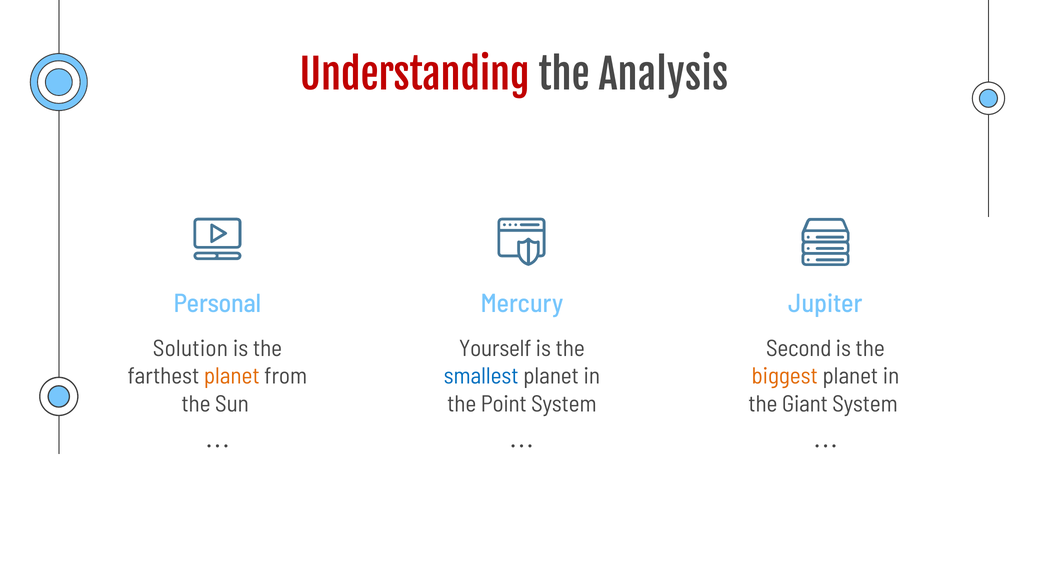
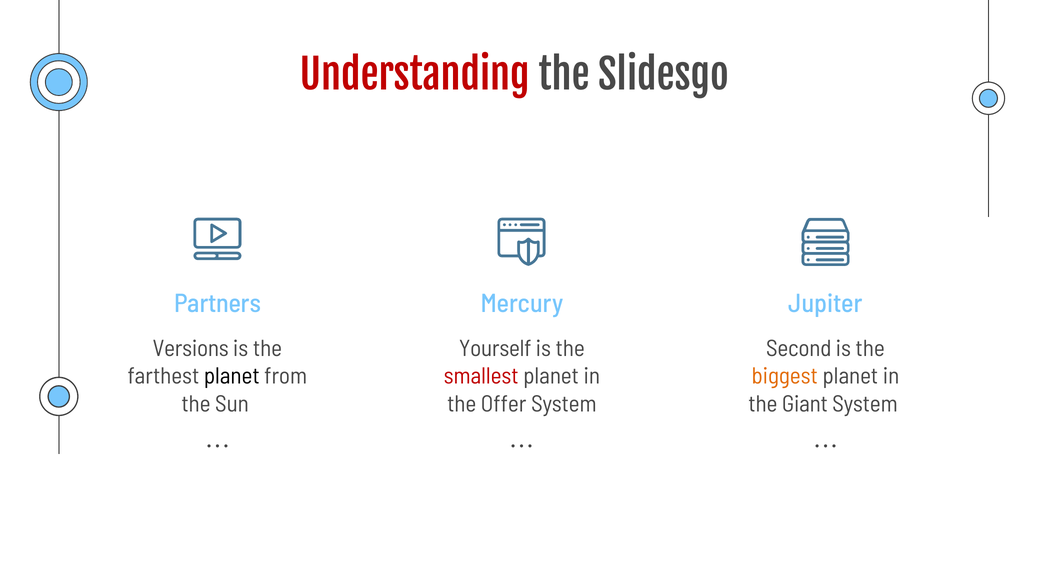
Analysis: Analysis -> Slidesgo
Personal: Personal -> Partners
Solution: Solution -> Versions
planet at (232, 376) colour: orange -> black
smallest colour: blue -> red
Point: Point -> Offer
